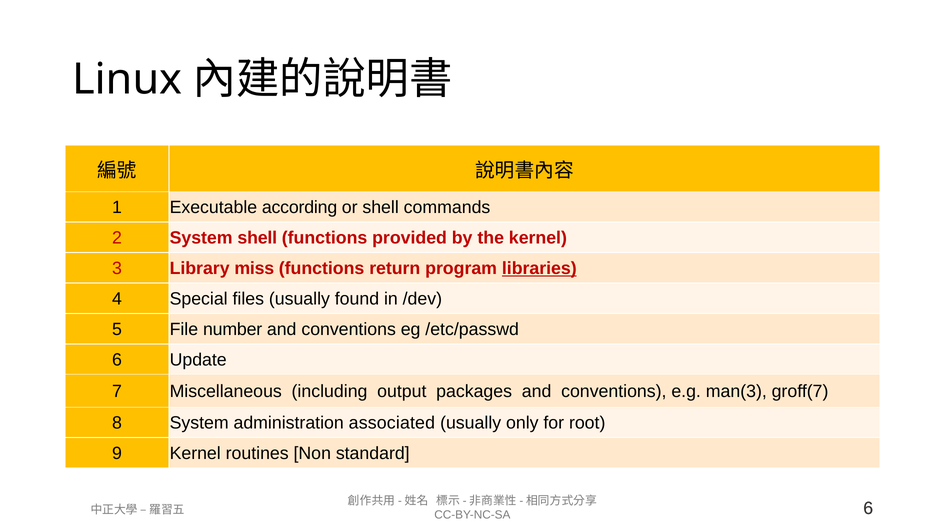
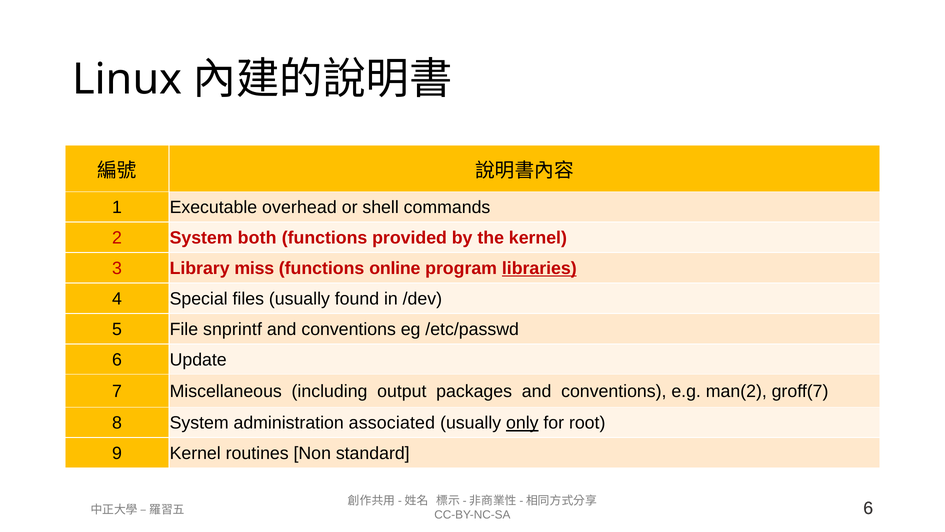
according: according -> overhead
System shell: shell -> both
return: return -> online
number: number -> snprintf
man(3: man(3 -> man(2
only underline: none -> present
